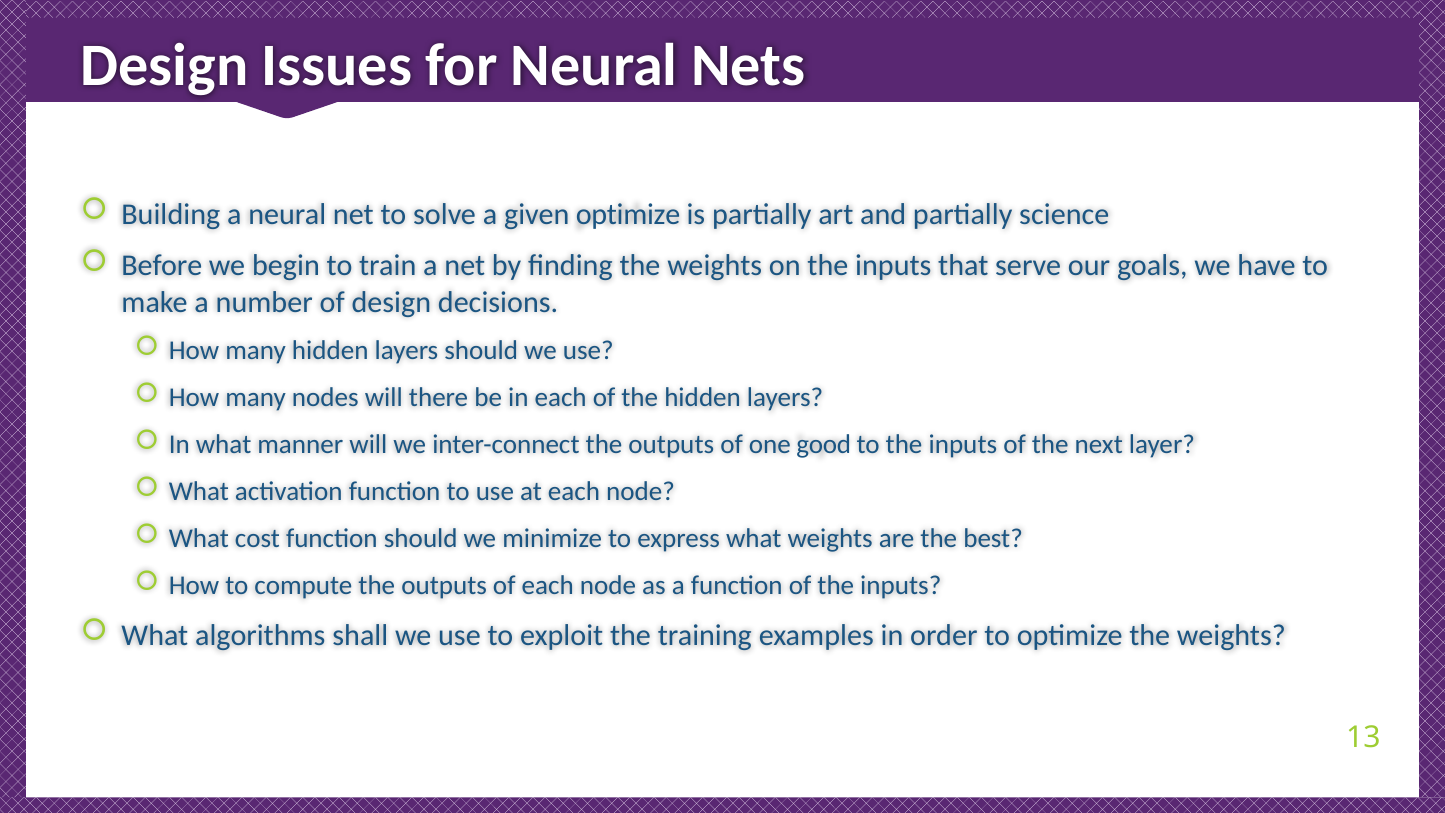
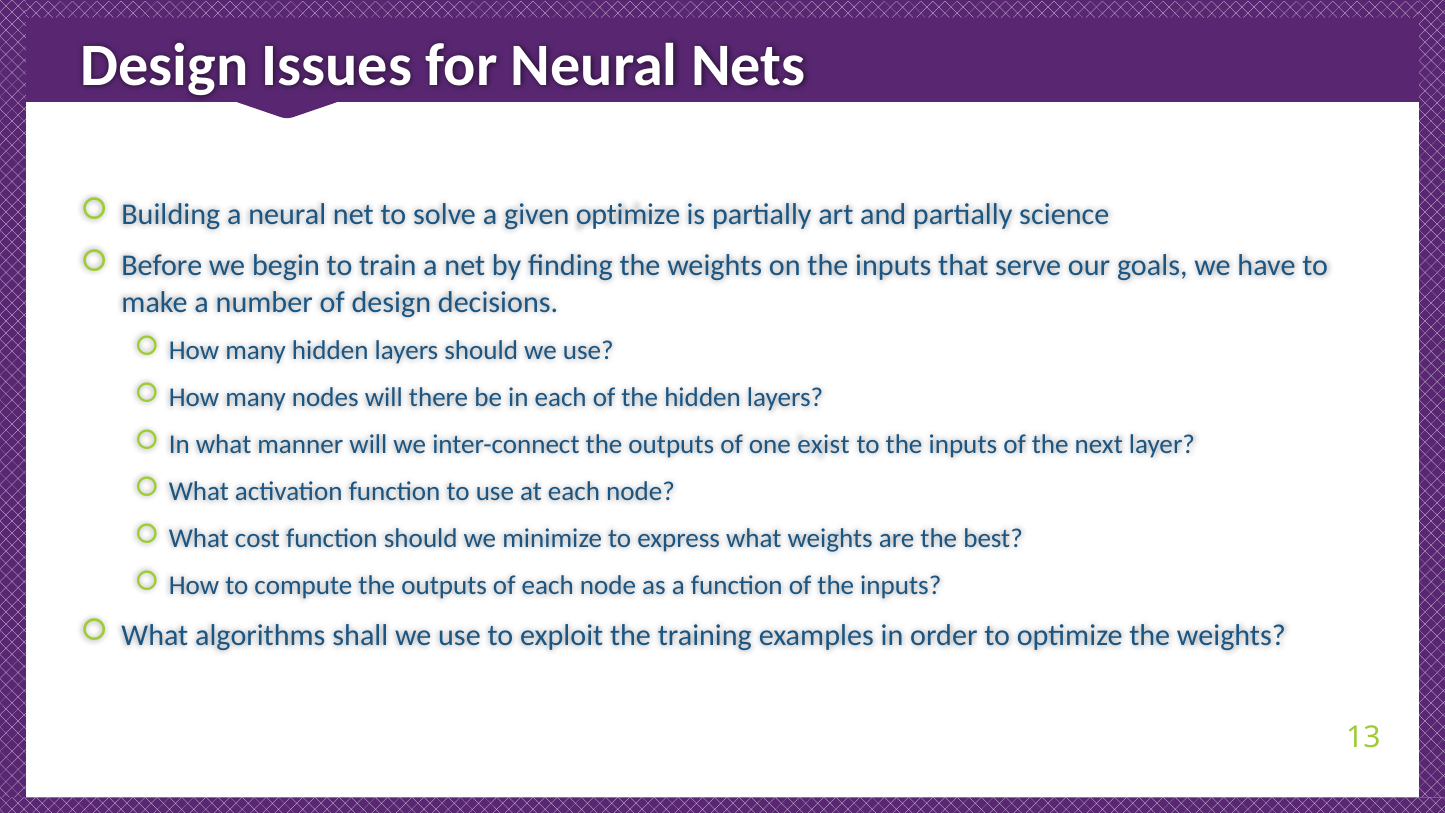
good: good -> exist
